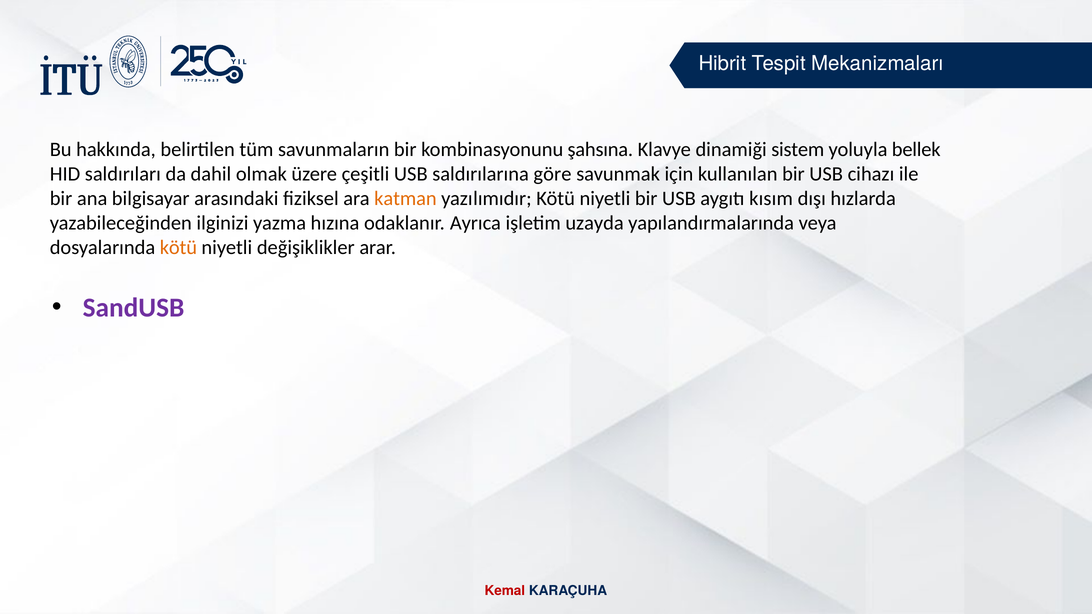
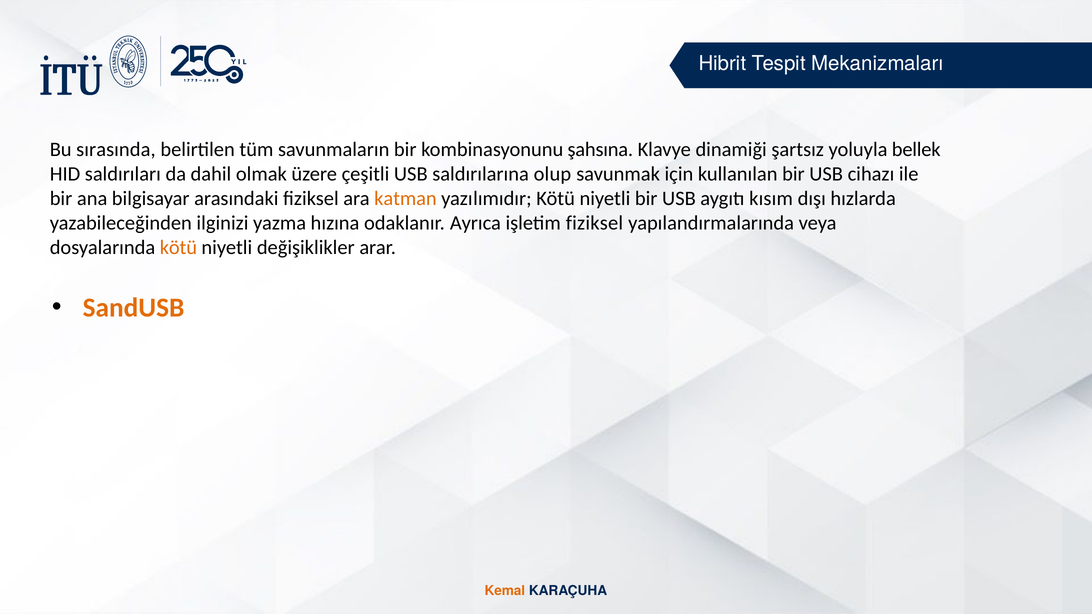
hakkında: hakkında -> sırasında
sistem: sistem -> şartsız
göre: göre -> olup
işletim uzayda: uzayda -> fiziksel
SandUSB colour: purple -> orange
Kemal colour: red -> orange
